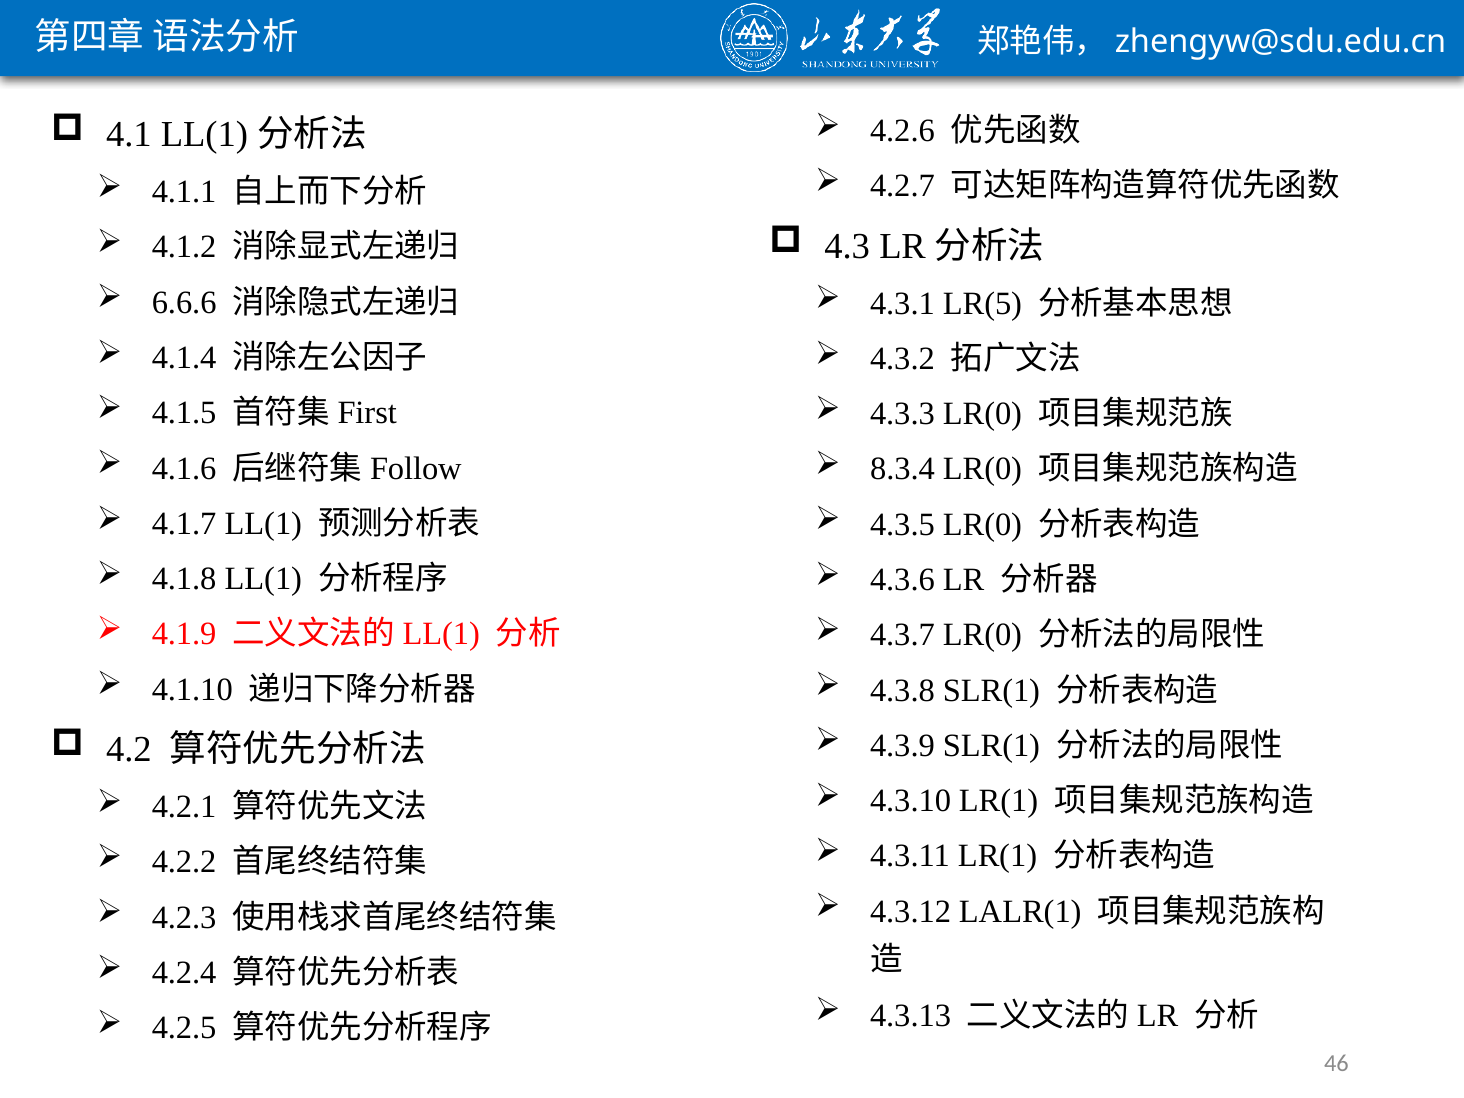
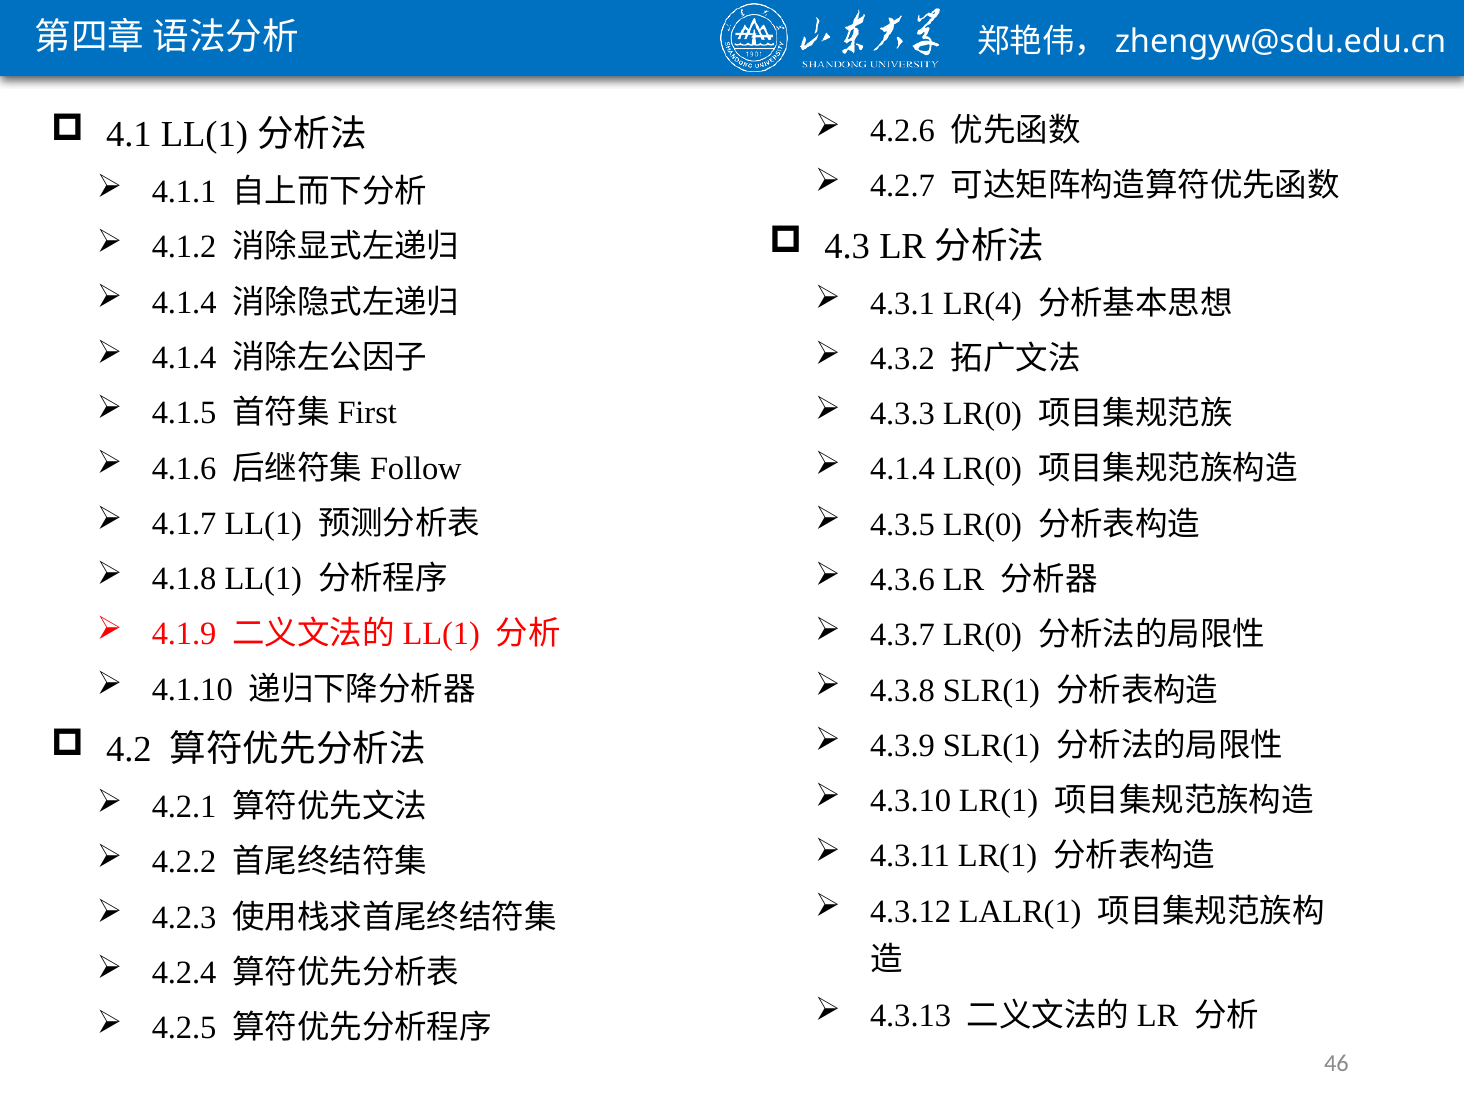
6.6.6 at (184, 303): 6.6.6 -> 4.1.4
LR(5: LR(5 -> LR(4
8.3.4 at (902, 469): 8.3.4 -> 4.1.4
